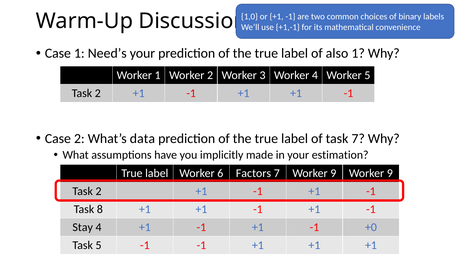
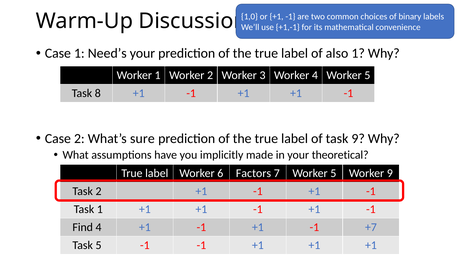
2 at (98, 93): 2 -> 8
data: data -> sure
task 7: 7 -> 9
estimation: estimation -> theoretical
7 Worker 9: 9 -> 5
Task 8: 8 -> 1
Stay: Stay -> Find
+0: +0 -> +7
